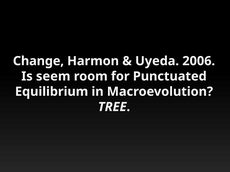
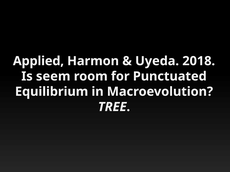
Change: Change -> Applied
2006: 2006 -> 2018
